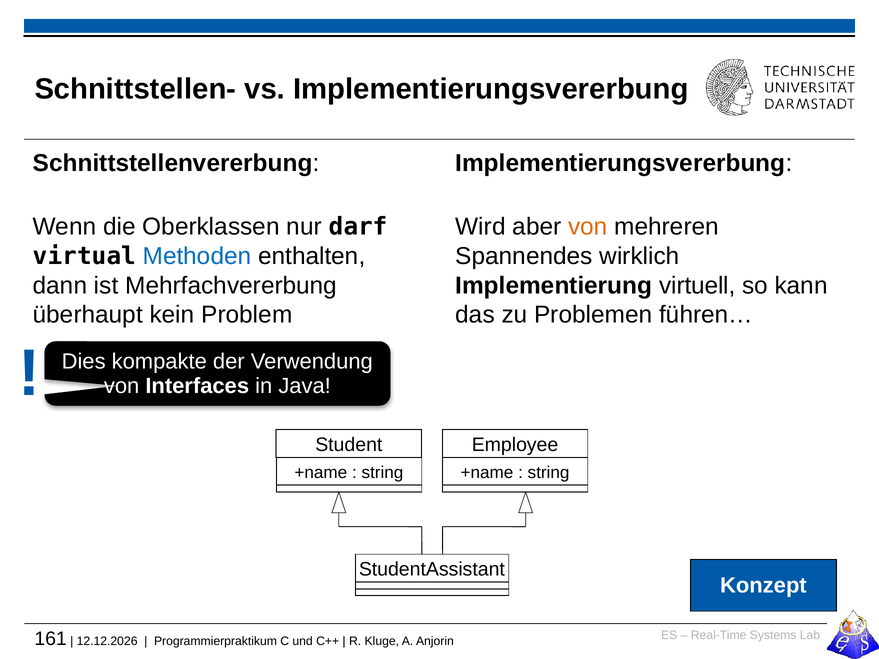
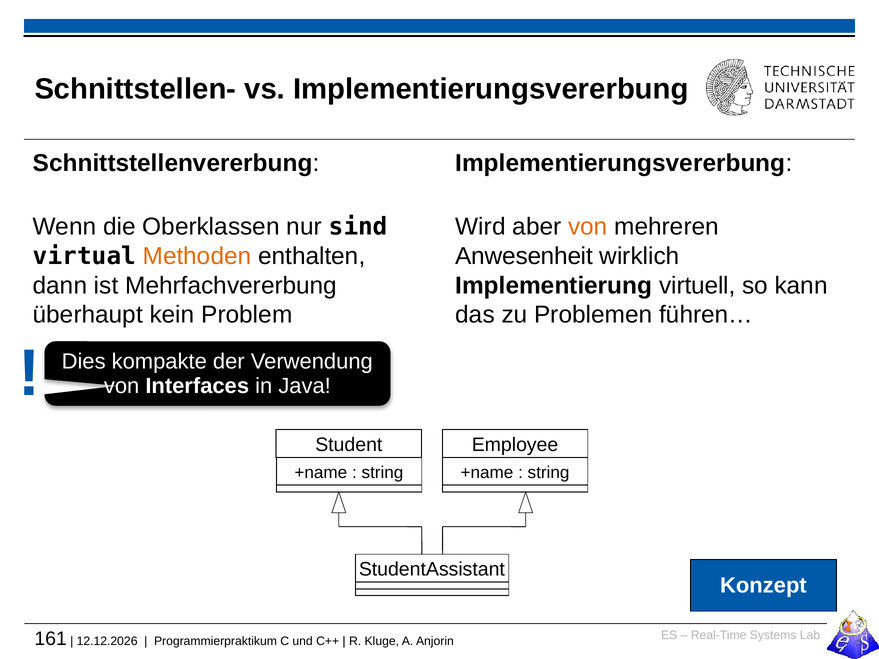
darf: darf -> sind
Spannendes: Spannendes -> Anwesenheit
Methoden colour: blue -> orange
